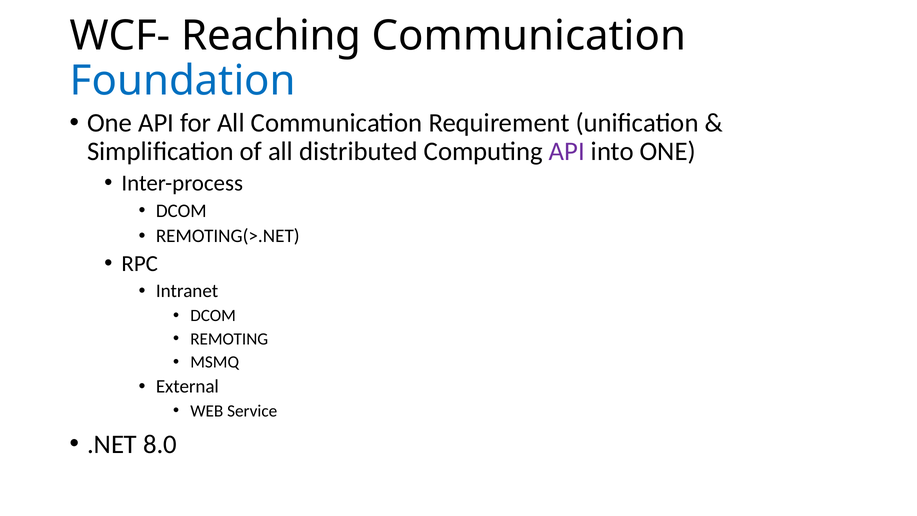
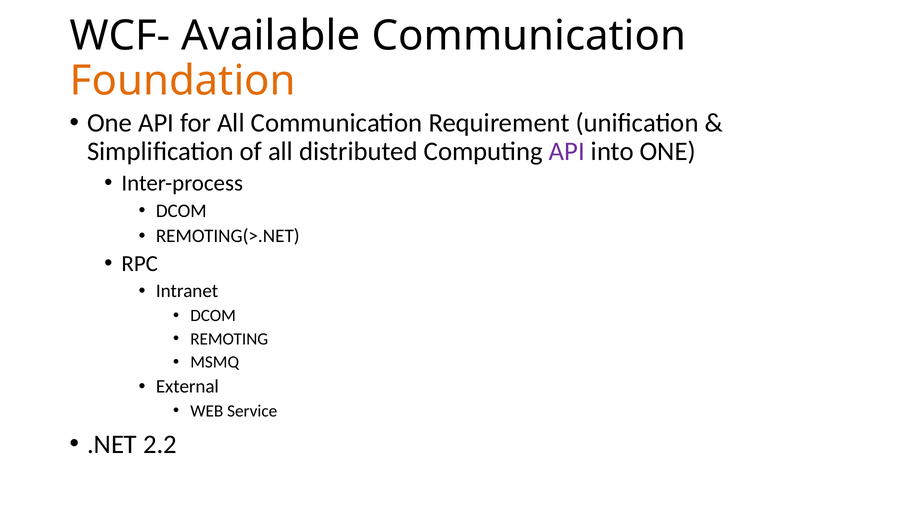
Reaching: Reaching -> Available
Foundation colour: blue -> orange
8.0: 8.0 -> 2.2
